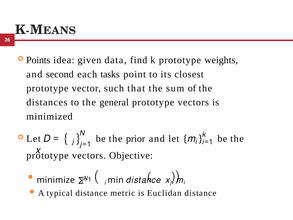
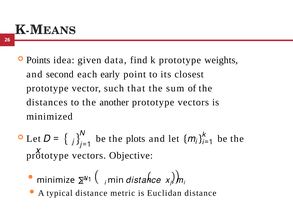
tasks: tasks -> early
general: general -> another
prior: prior -> plots
